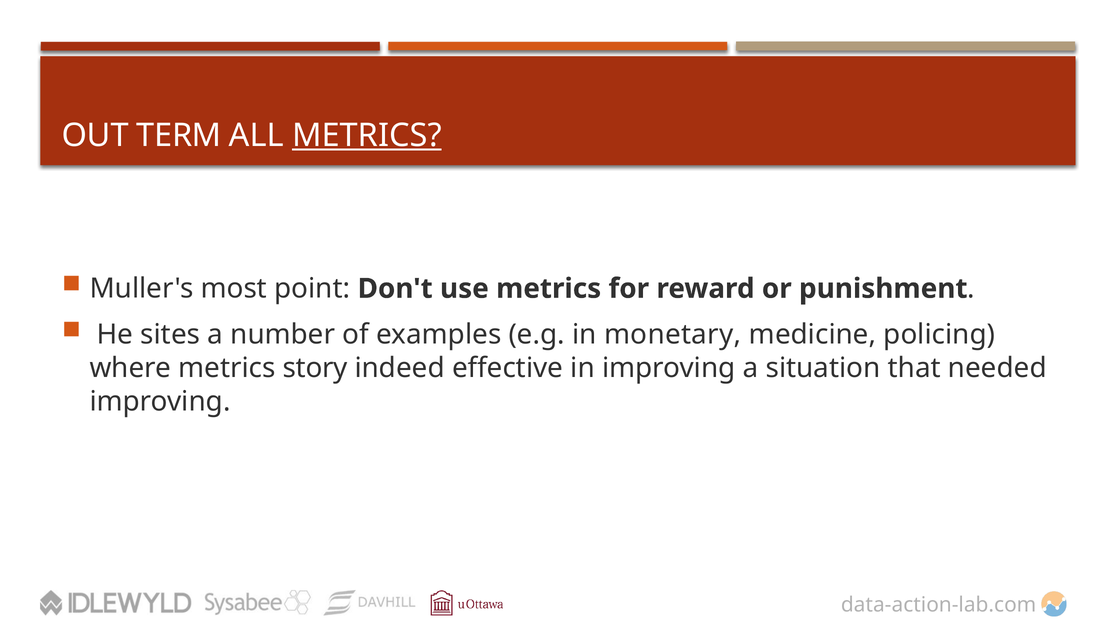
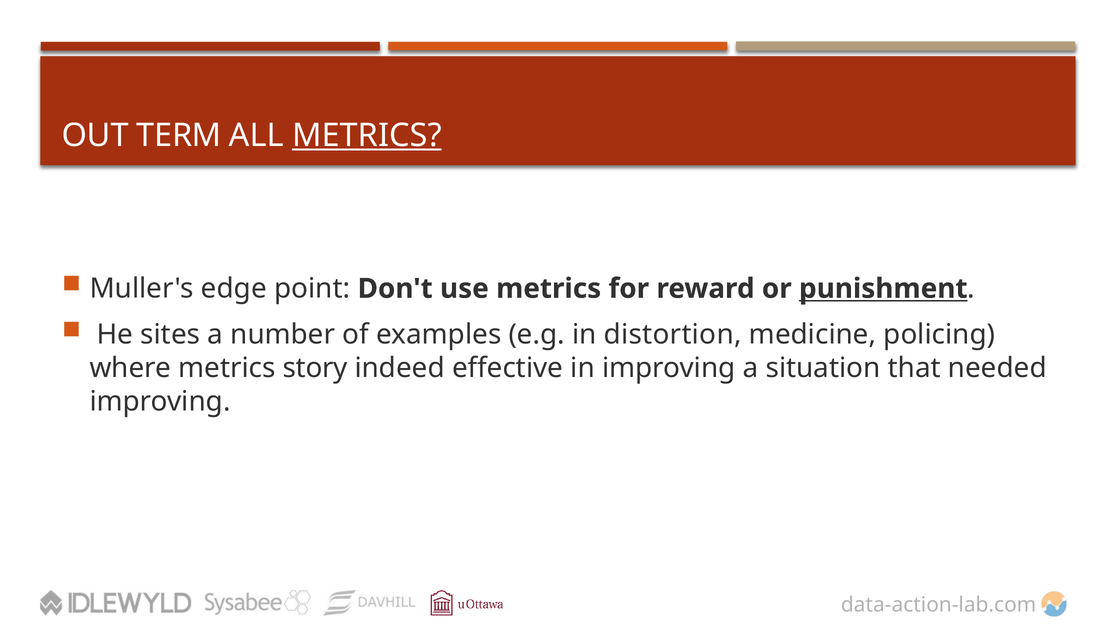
most: most -> edge
punishment underline: none -> present
monetary: monetary -> distortion
